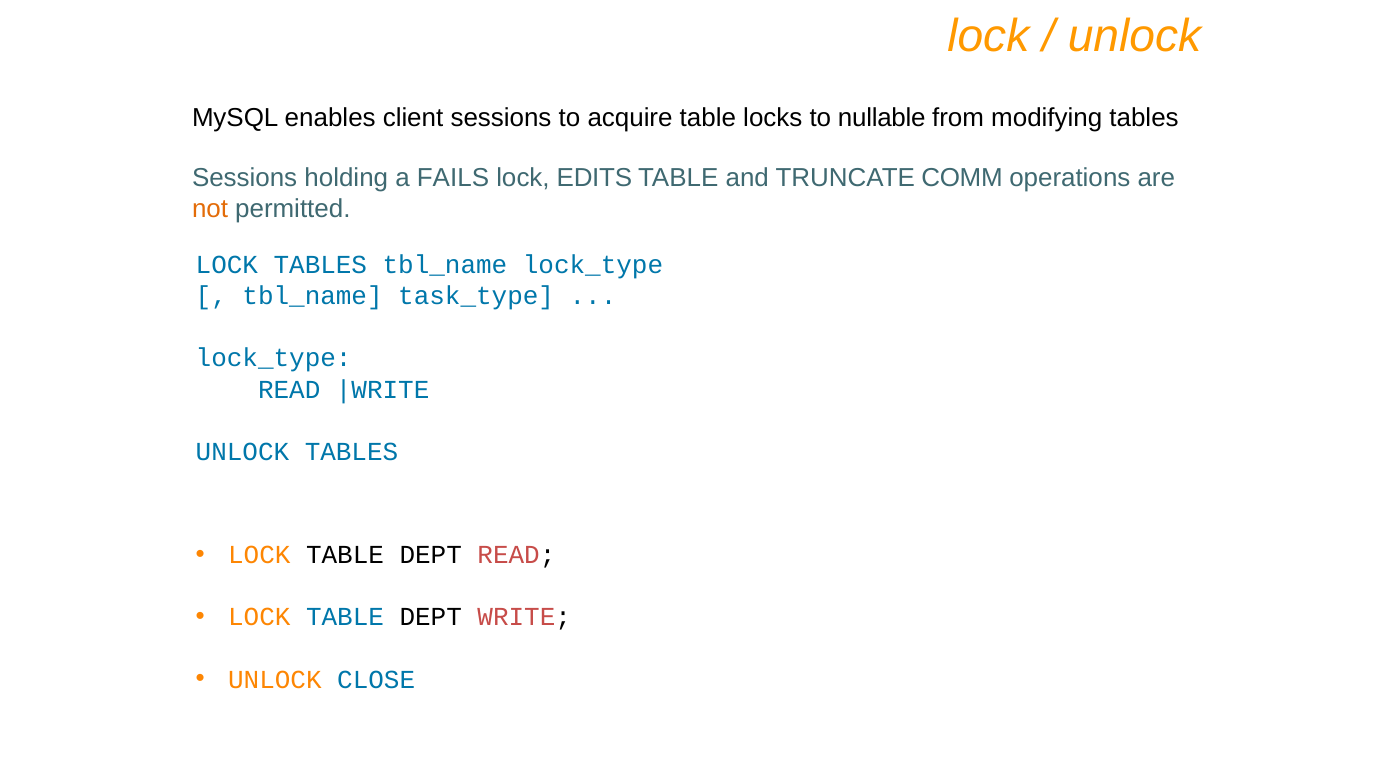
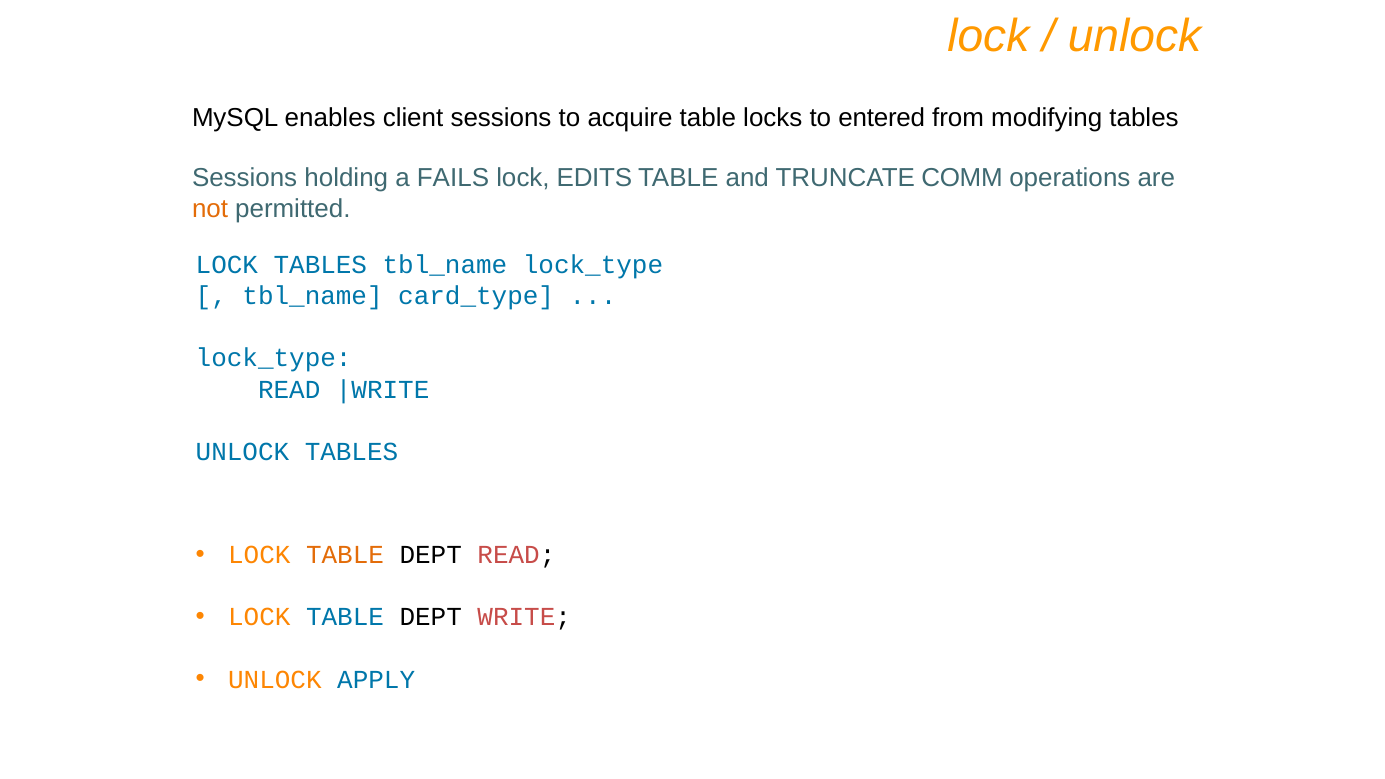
nullable: nullable -> entered
task_type: task_type -> card_type
TABLE at (345, 555) colour: black -> orange
CLOSE: CLOSE -> APPLY
